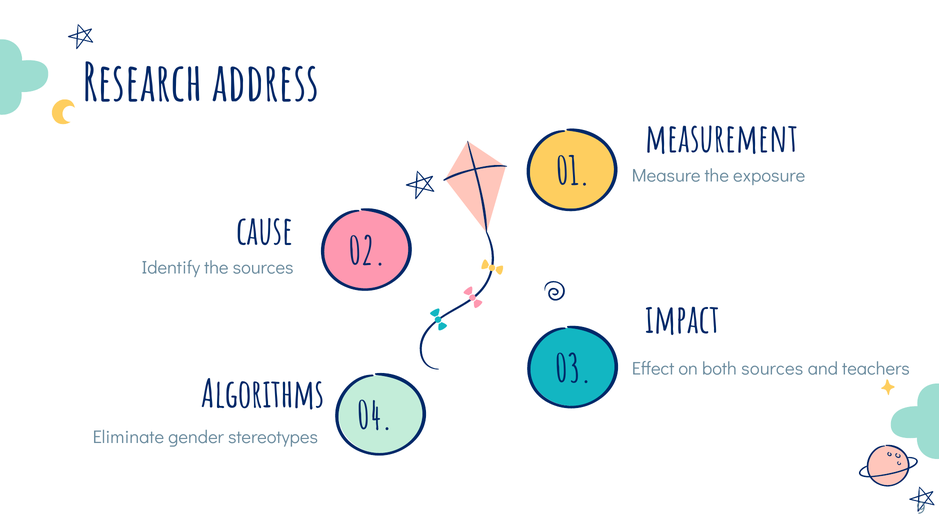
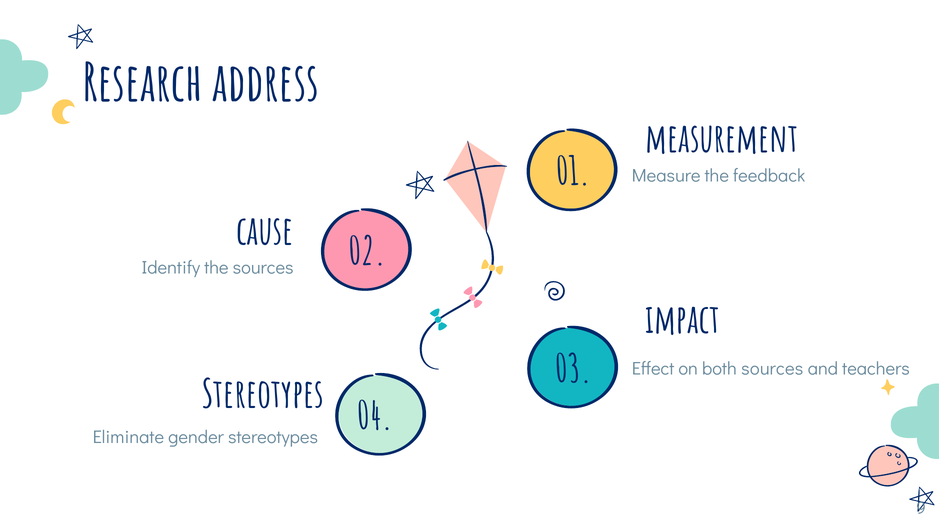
exposure: exposure -> feedback
Algorithms at (263, 395): Algorithms -> Stereotypes
